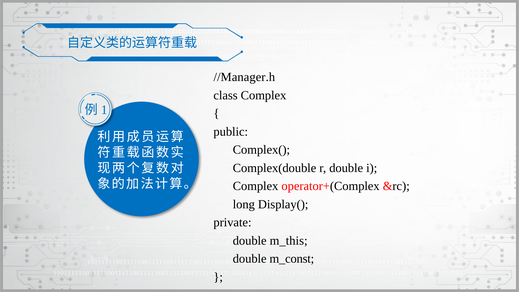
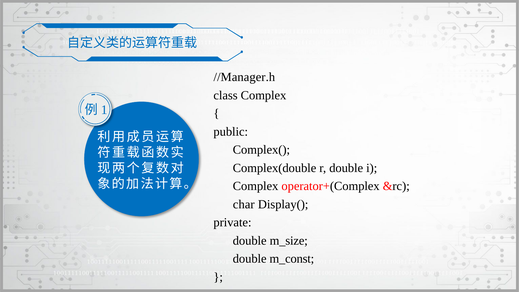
long: long -> char
m_this: m_this -> m_size
